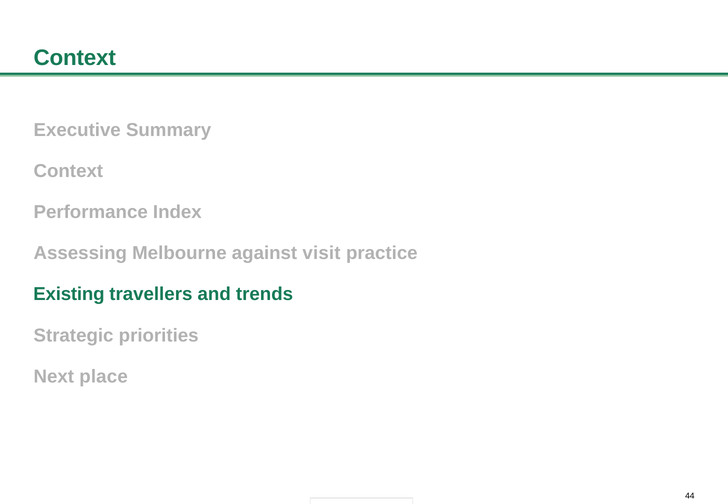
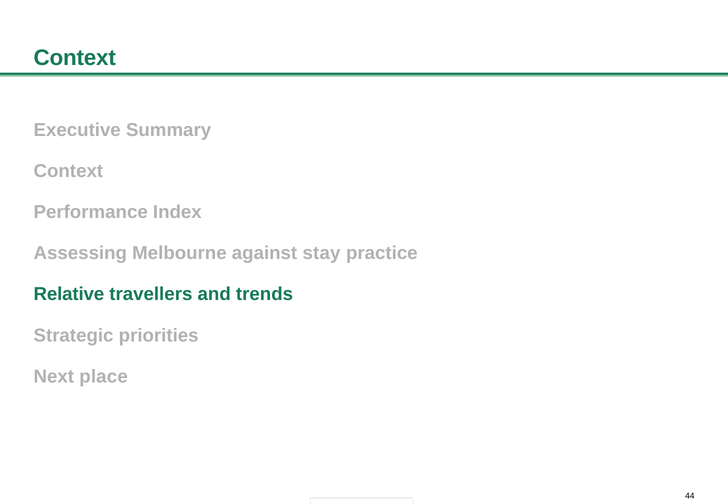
visit: visit -> stay
Existing: Existing -> Relative
